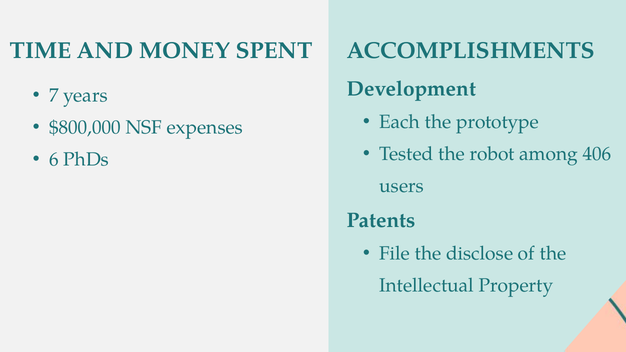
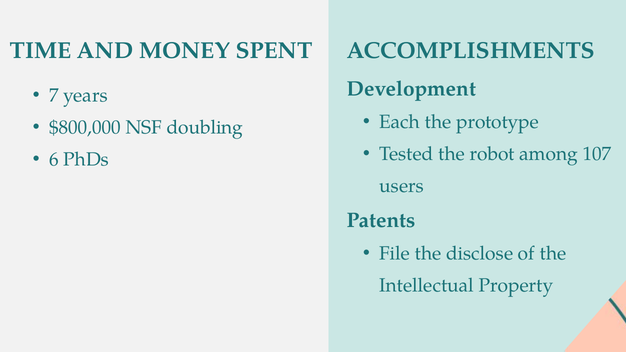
expenses: expenses -> doubling
406: 406 -> 107
